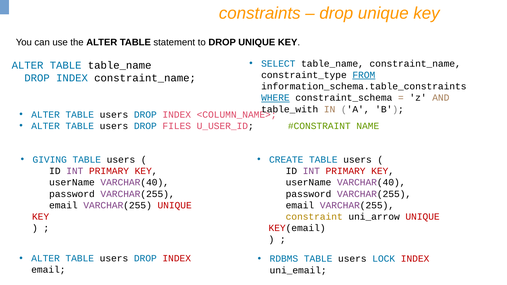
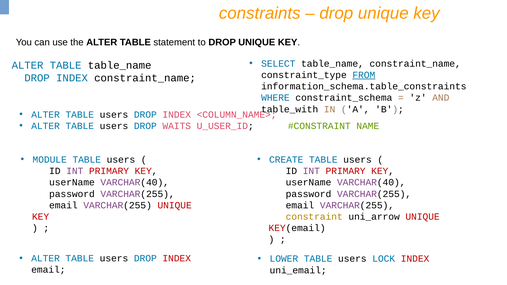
WHERE underline: present -> none
FILES: FILES -> WAITS
GIVING: GIVING -> MODULE
RDBMS: RDBMS -> LOWER
